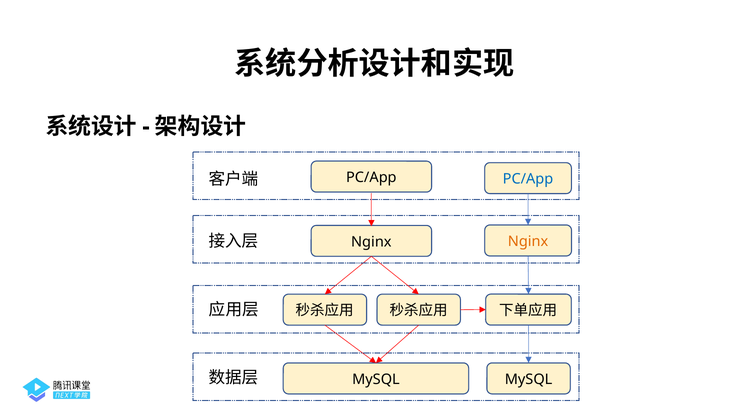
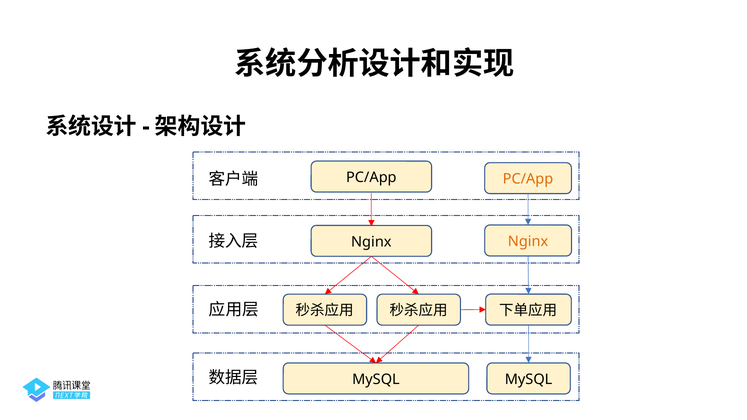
PC/App at (528, 179) colour: blue -> orange
